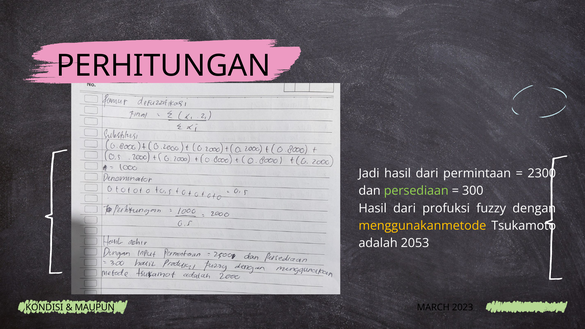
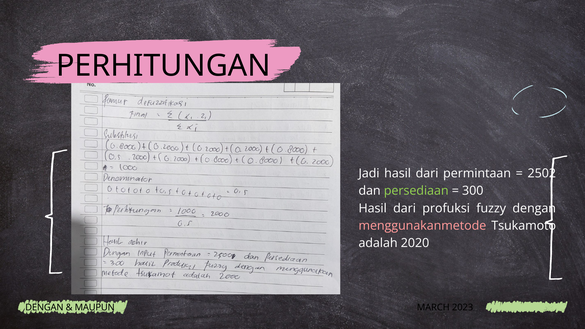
2300: 2300 -> 2502
menggunakanmetode colour: yellow -> pink
2053: 2053 -> 2020
KONDISI at (44, 308): KONDISI -> DENGAN
